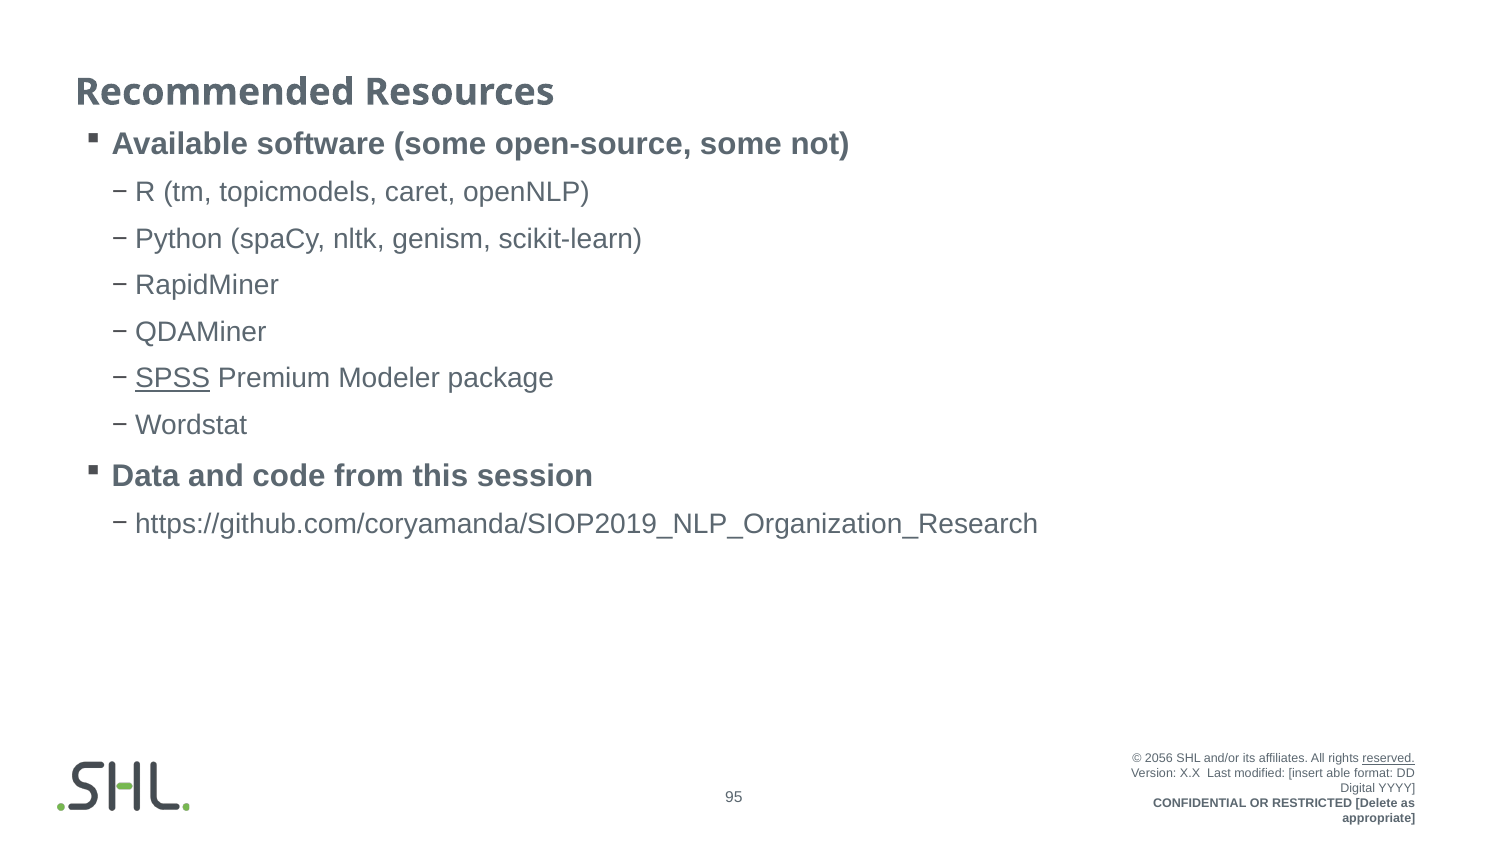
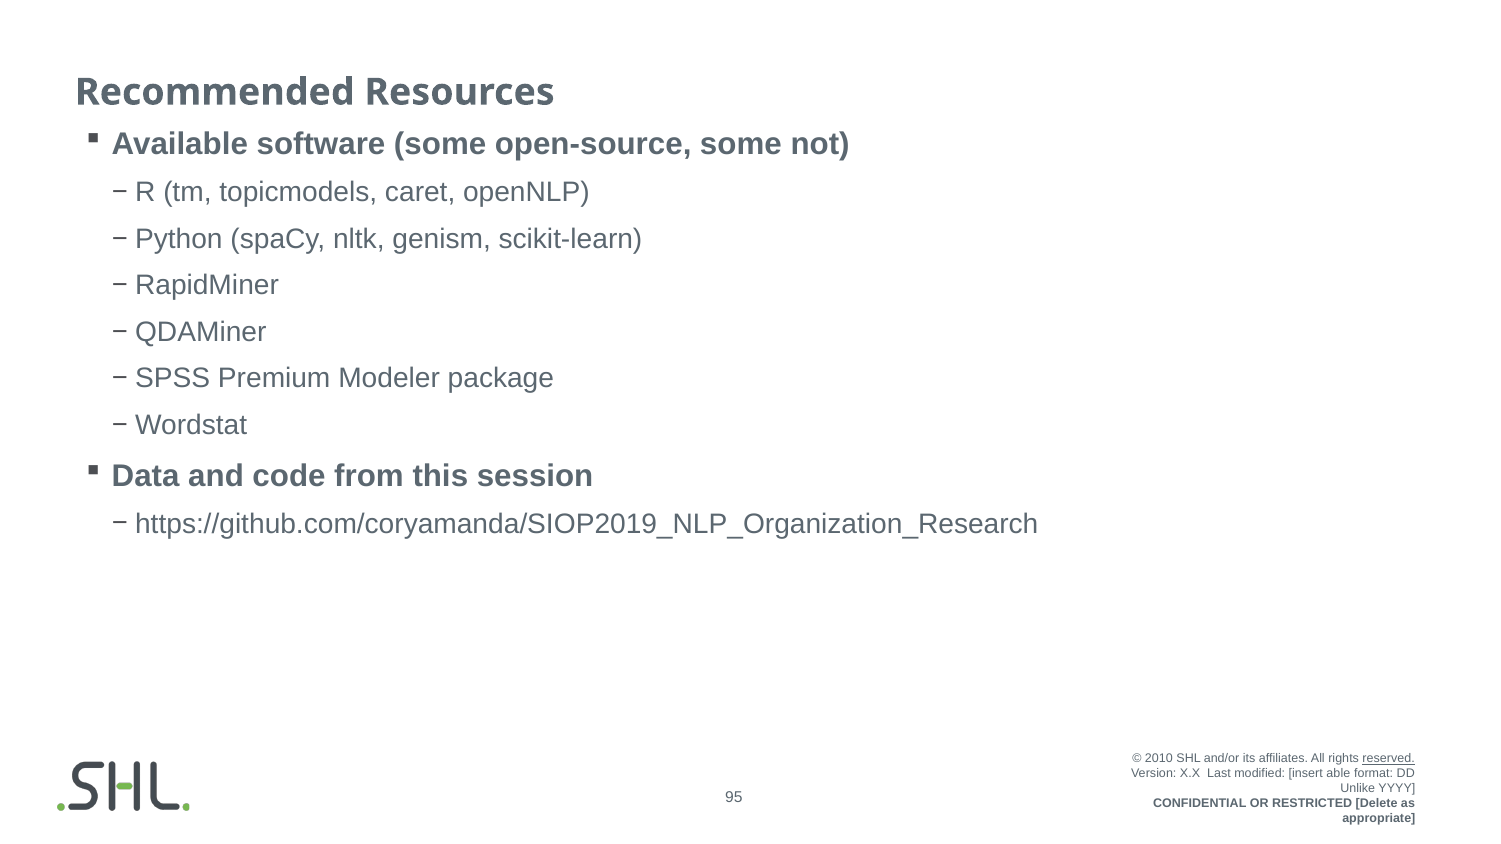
SPSS underline: present -> none
2056: 2056 -> 2010
Digital: Digital -> Unlike
